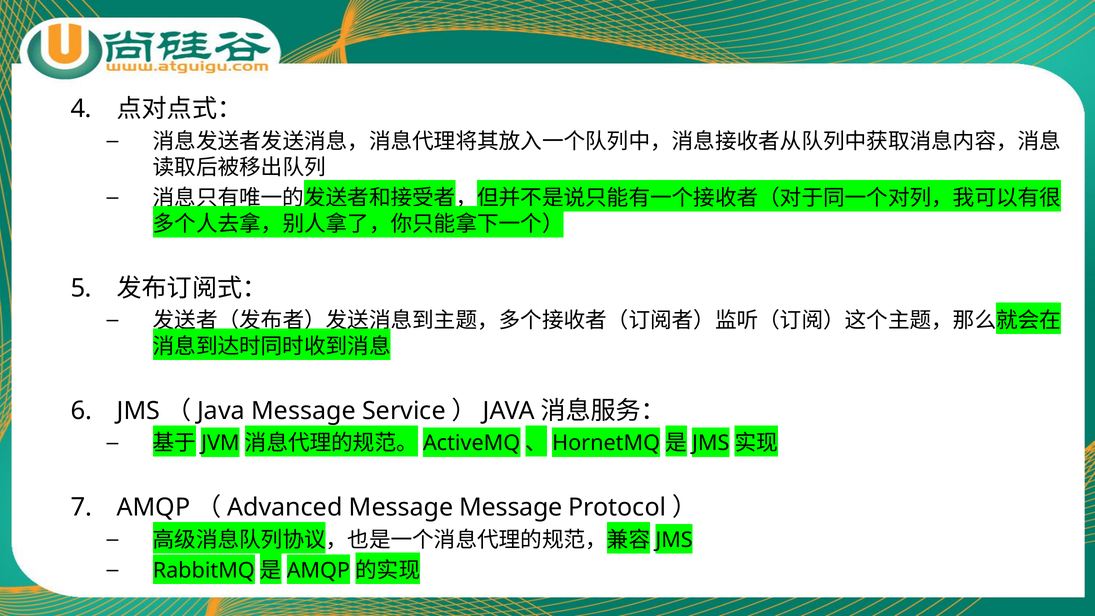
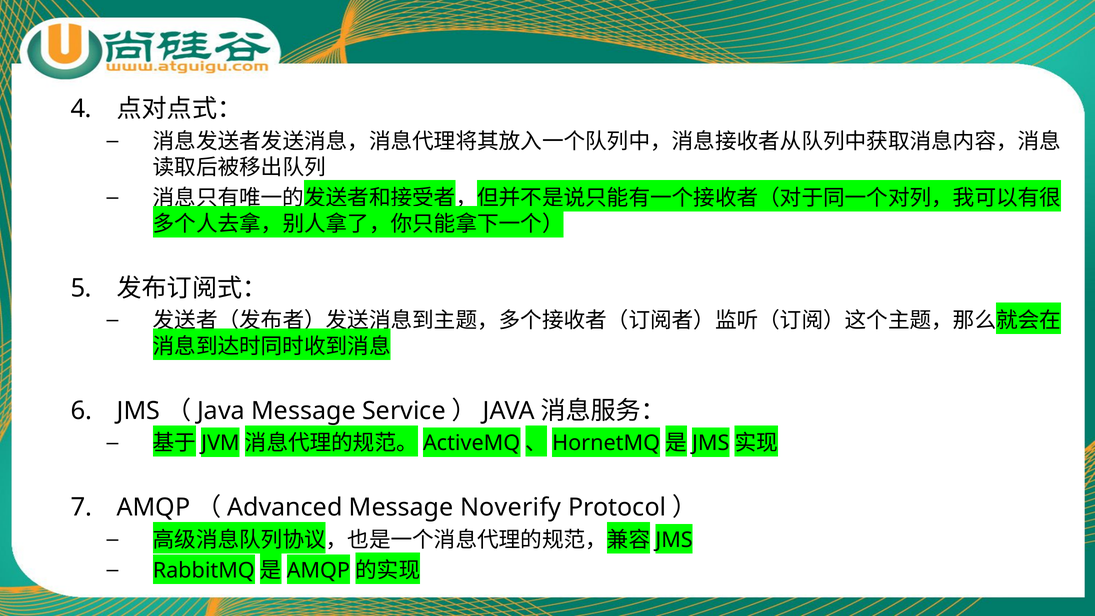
Message Message: Message -> Noverify
